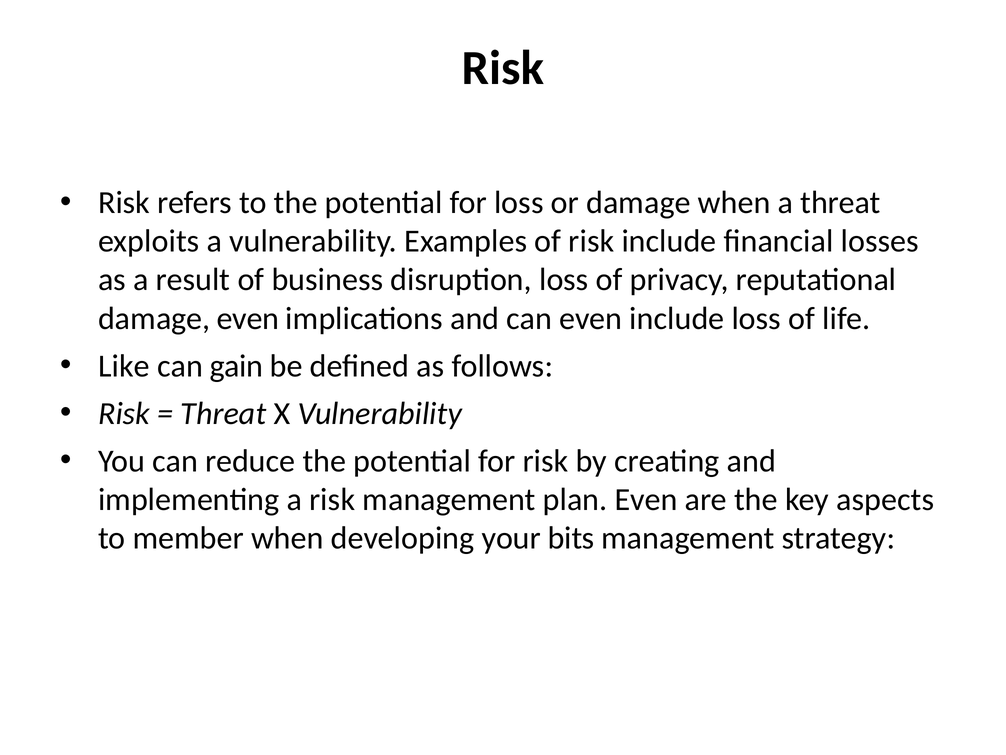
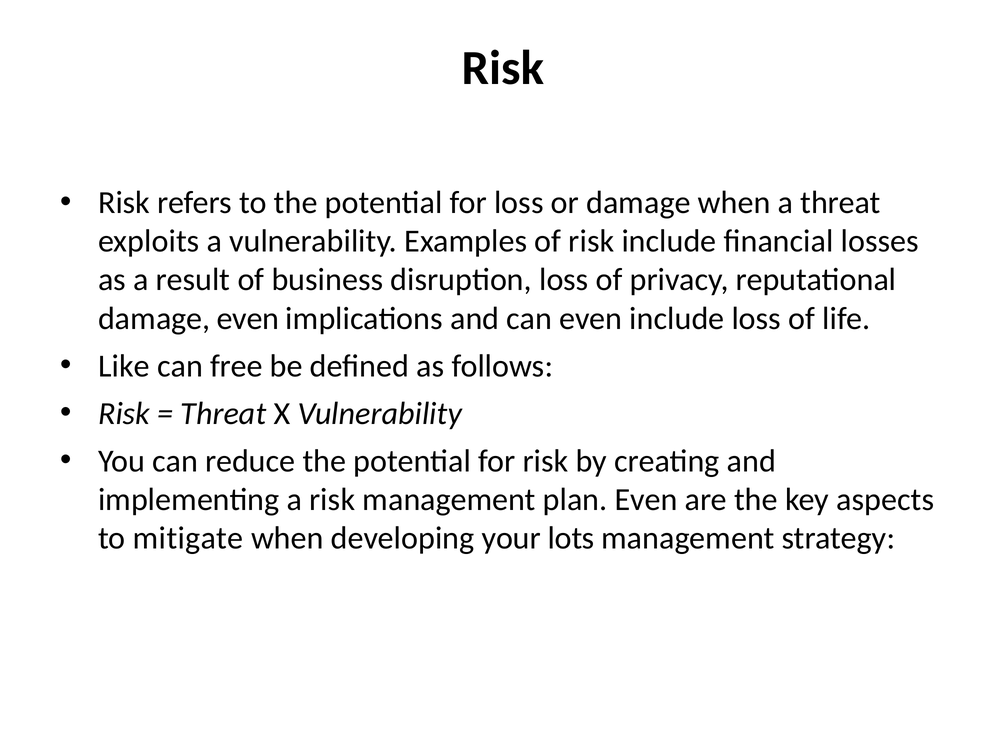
gain: gain -> free
member: member -> mitigate
bits: bits -> lots
